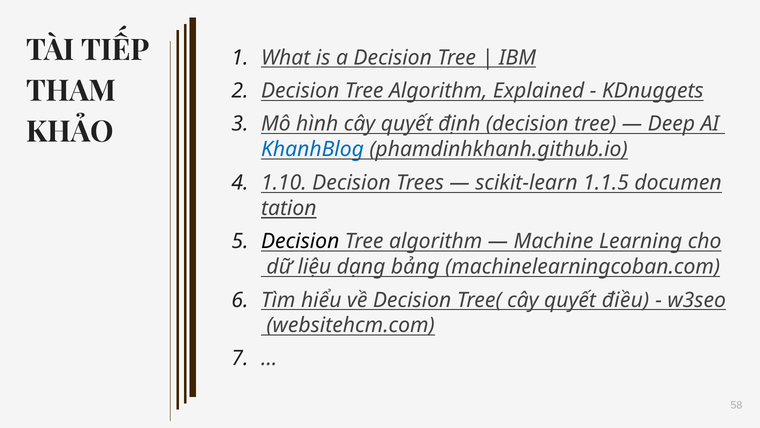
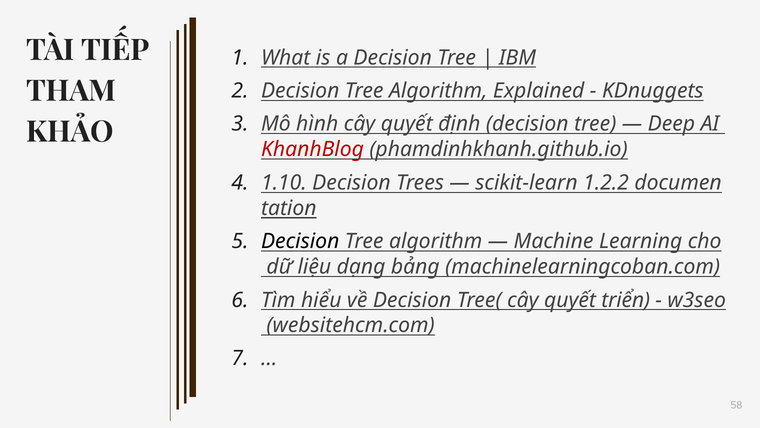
KhanhBlog colour: blue -> red
1.1.5: 1.1.5 -> 1.2.2
điều: điều -> triển
